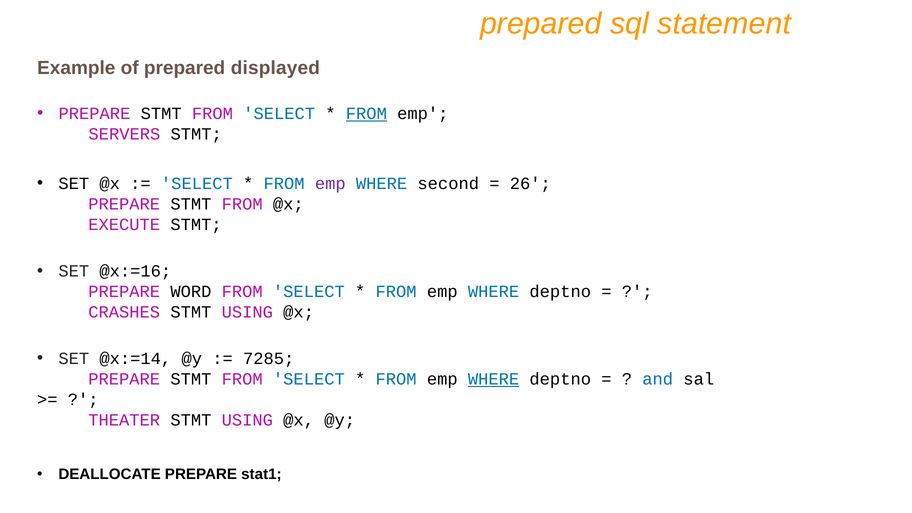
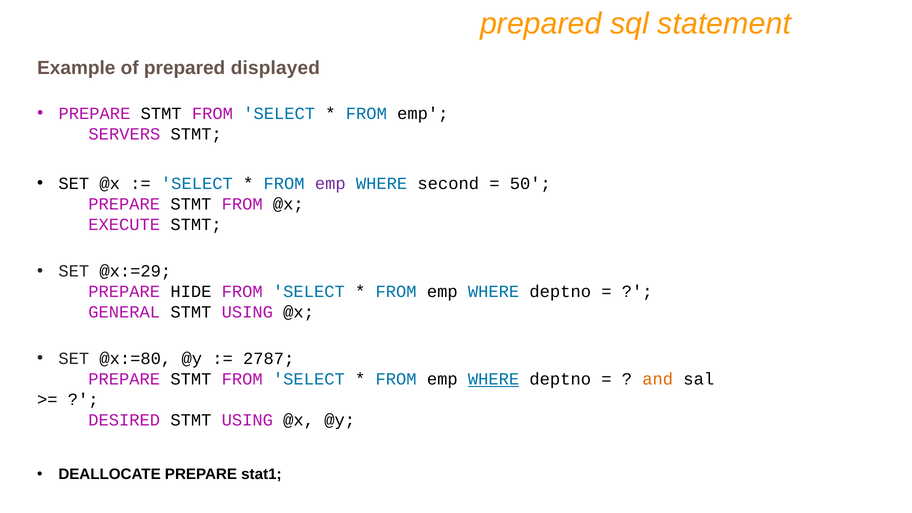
FROM at (366, 114) underline: present -> none
26: 26 -> 50
@x:=16: @x:=16 -> @x:=29
WORD: WORD -> HIDE
CRASHES: CRASHES -> GENERAL
@x:=14: @x:=14 -> @x:=80
7285: 7285 -> 2787
and colour: blue -> orange
THEATER: THEATER -> DESIRED
